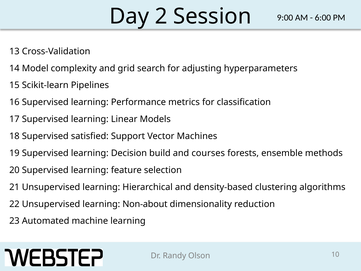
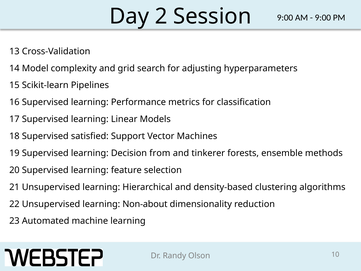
6:00 at (323, 18): 6:00 -> 9:00
build: build -> from
courses: courses -> tinkerer
